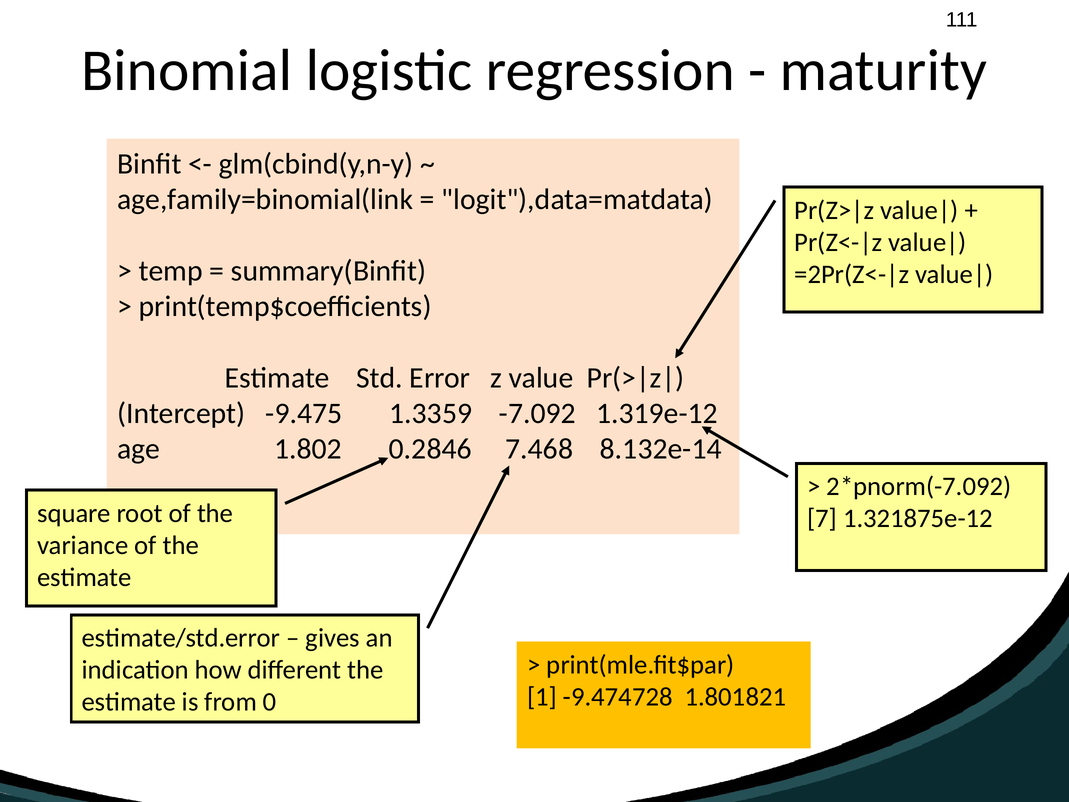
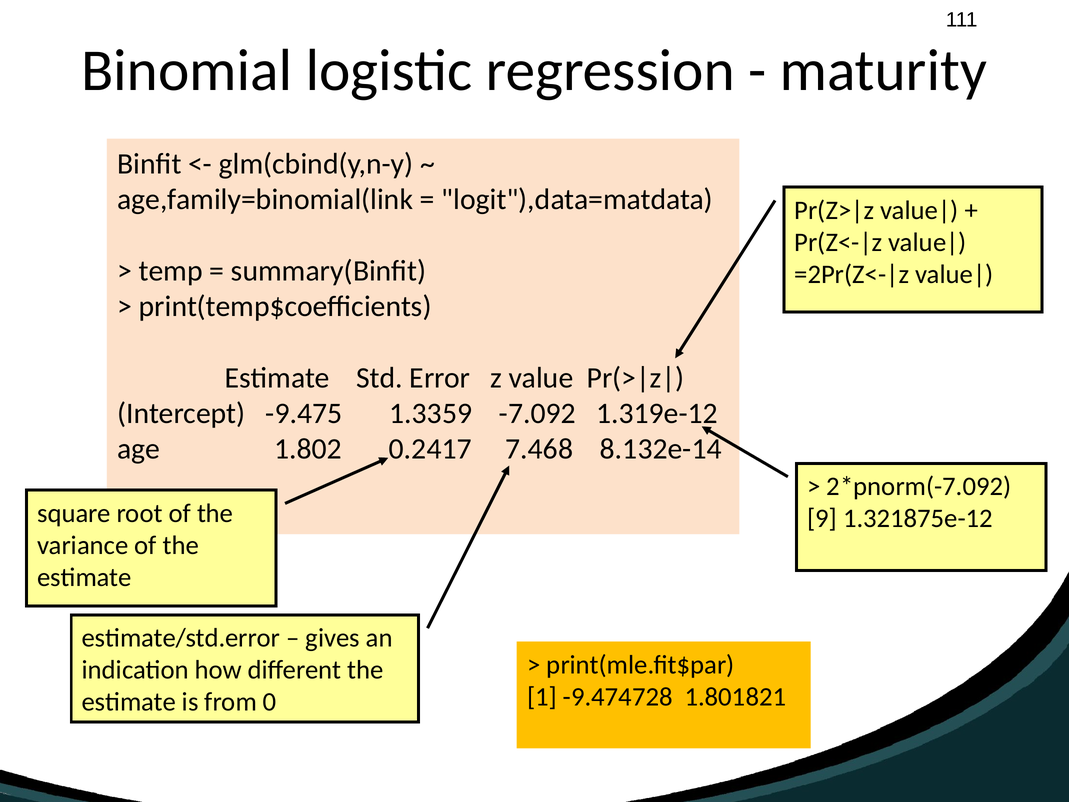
0.2846: 0.2846 -> 0.2417
7: 7 -> 9
